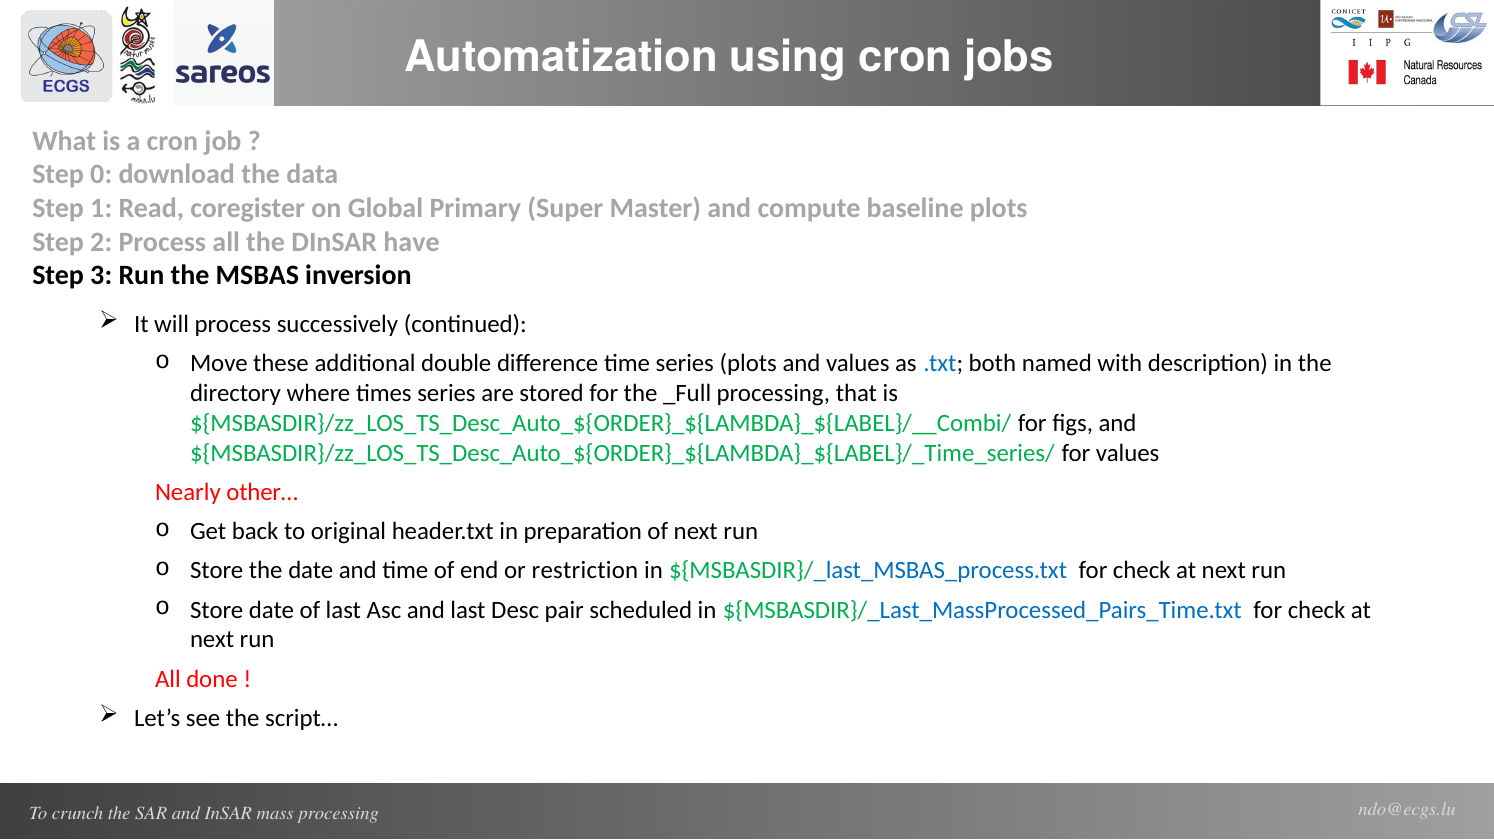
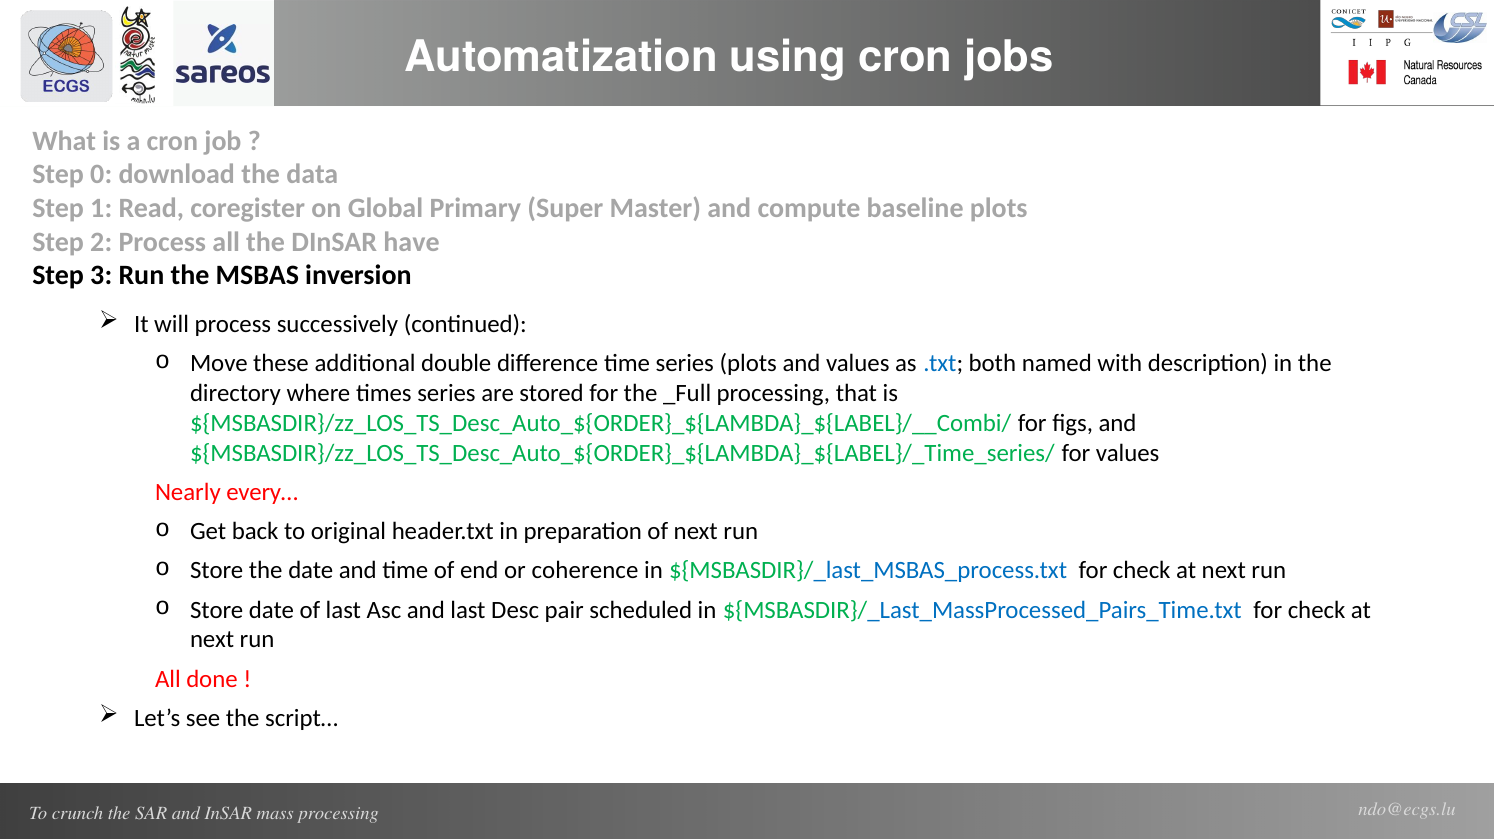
other…: other… -> every…
restriction: restriction -> coherence
